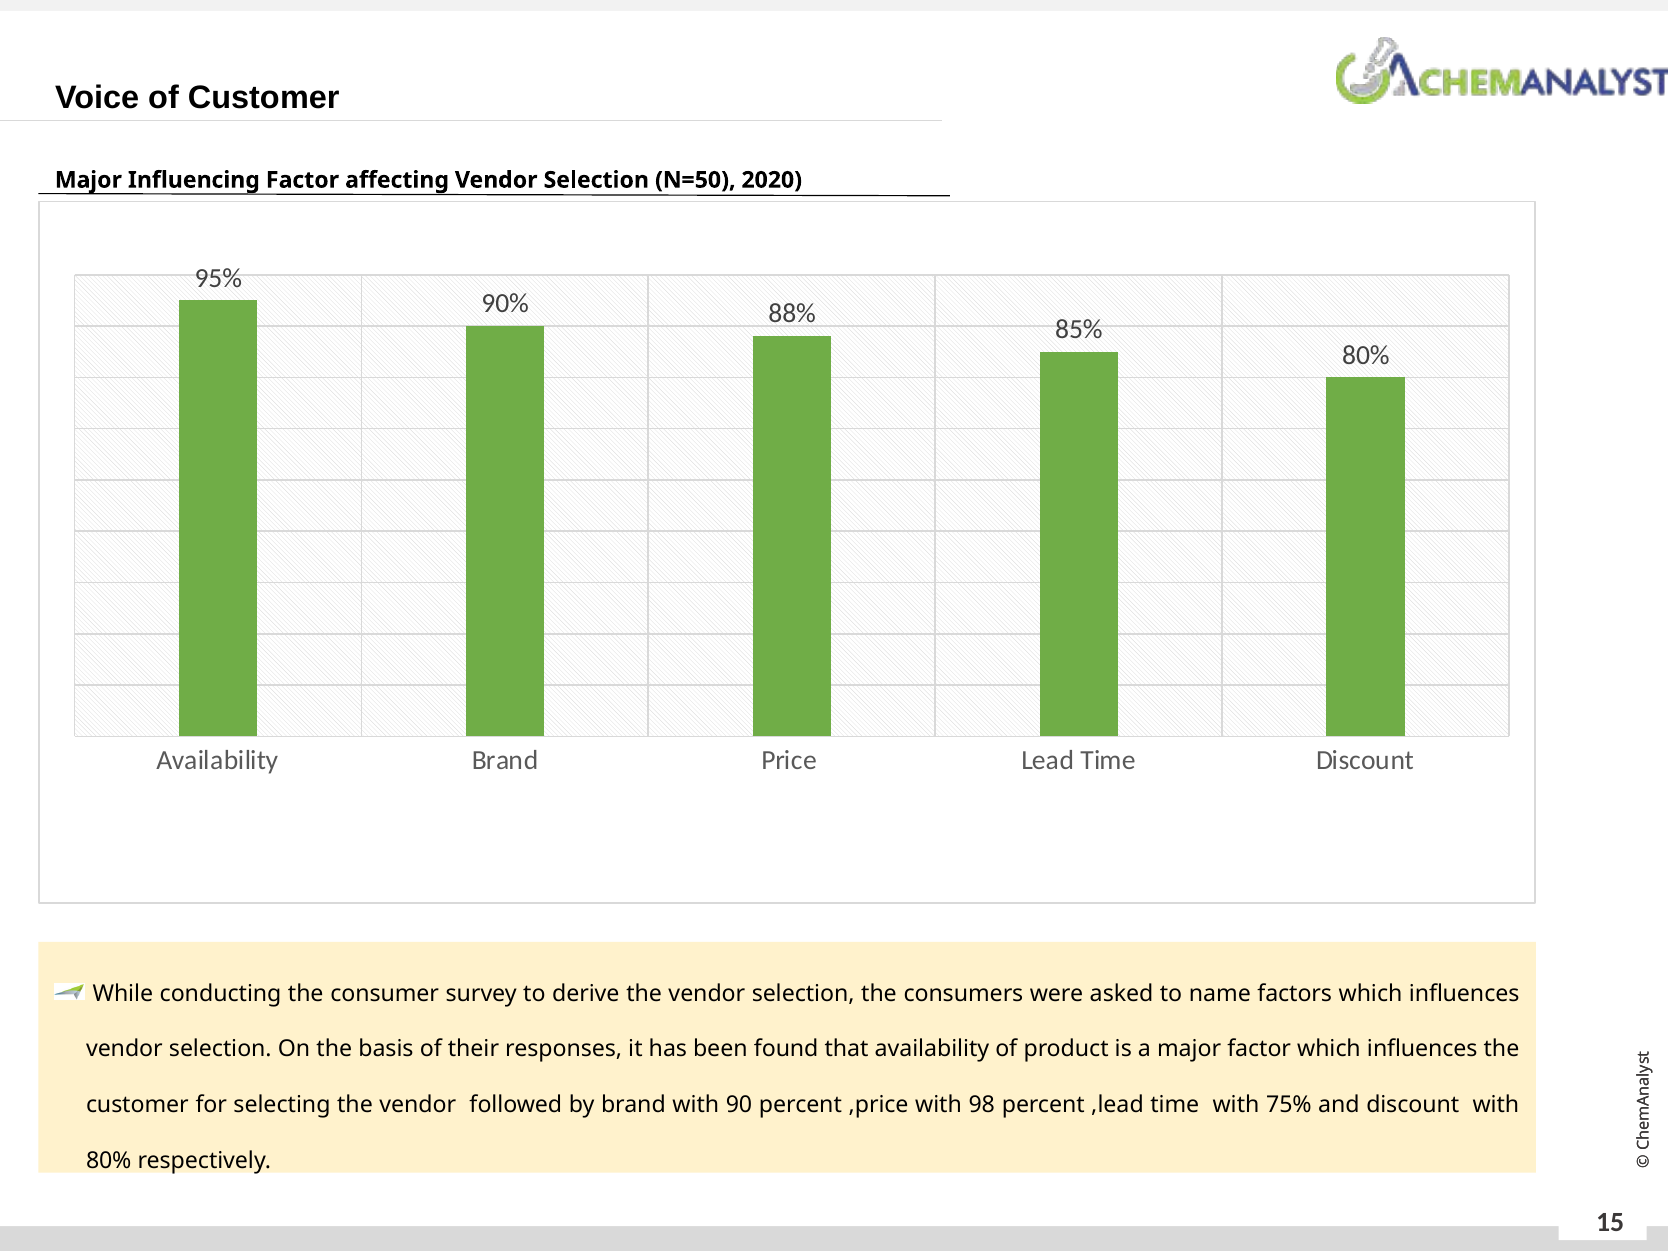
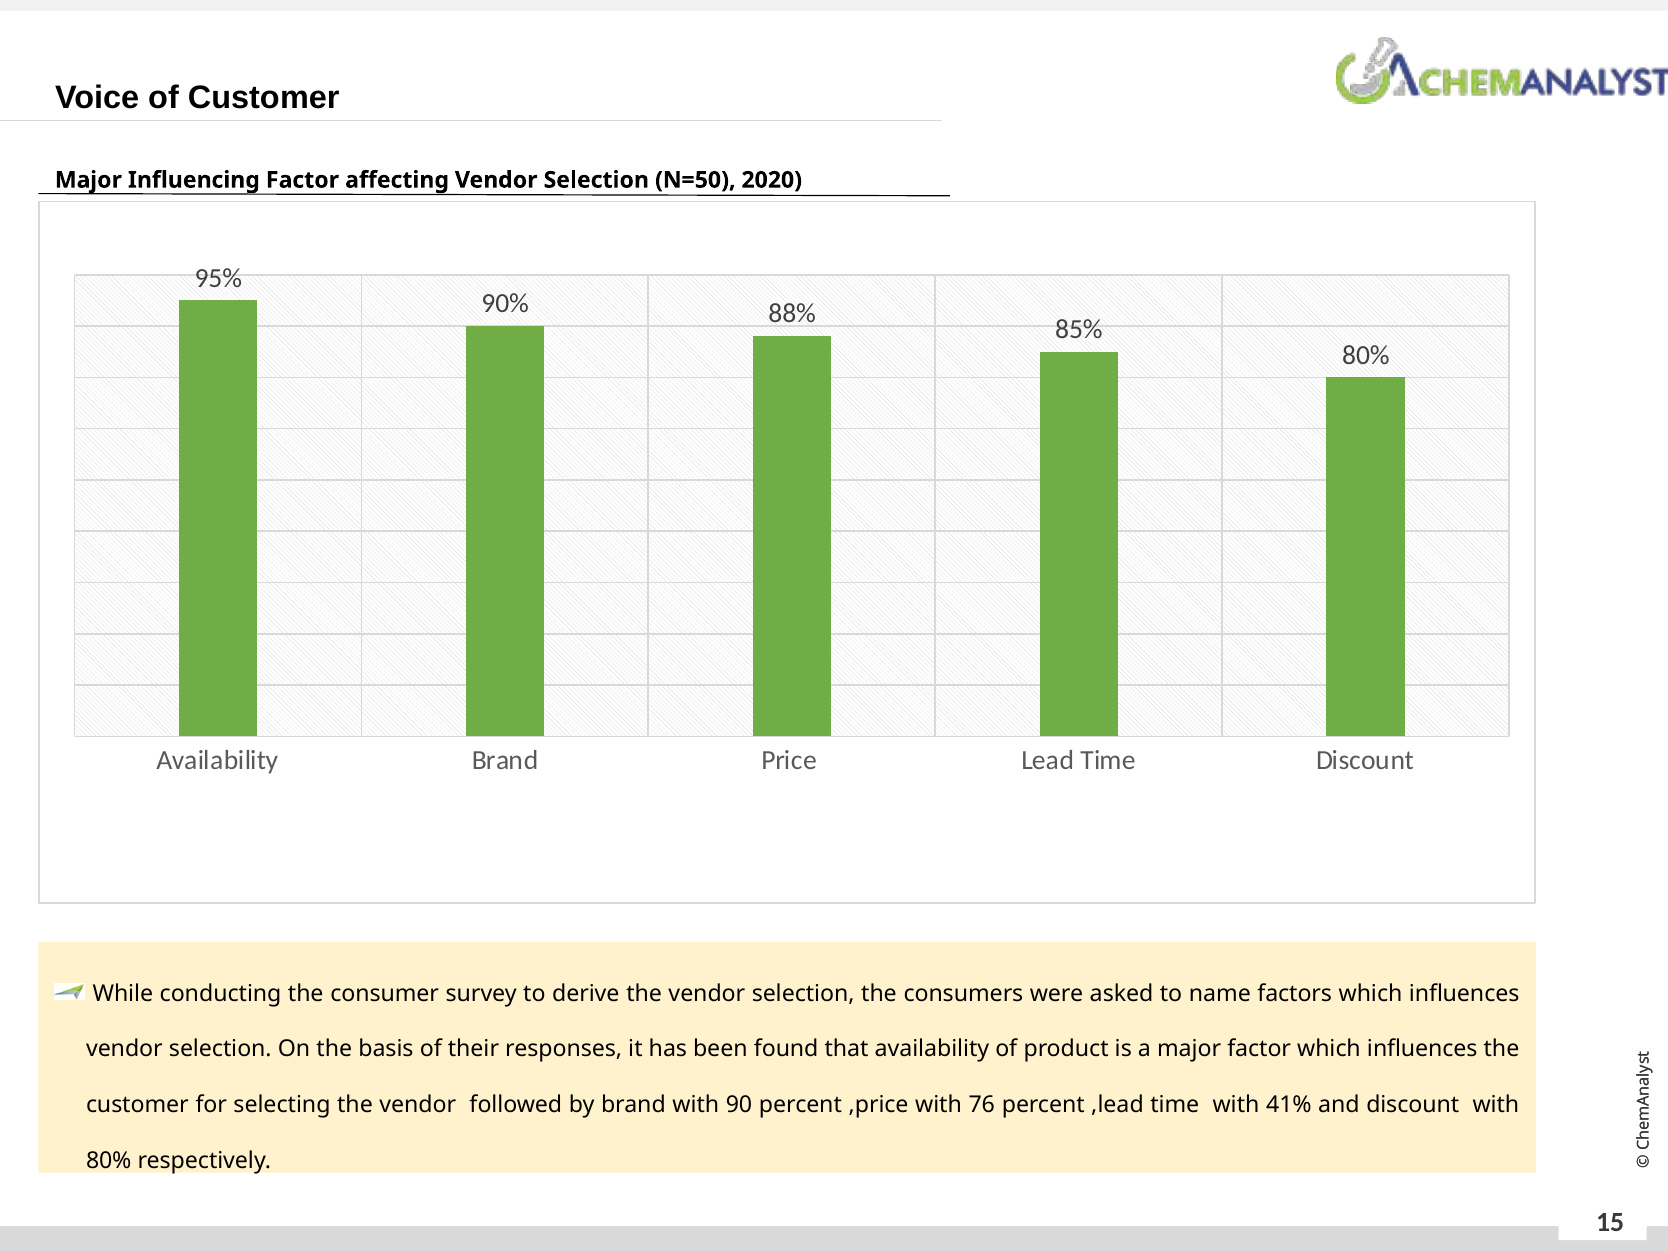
98: 98 -> 76
75%: 75% -> 41%
